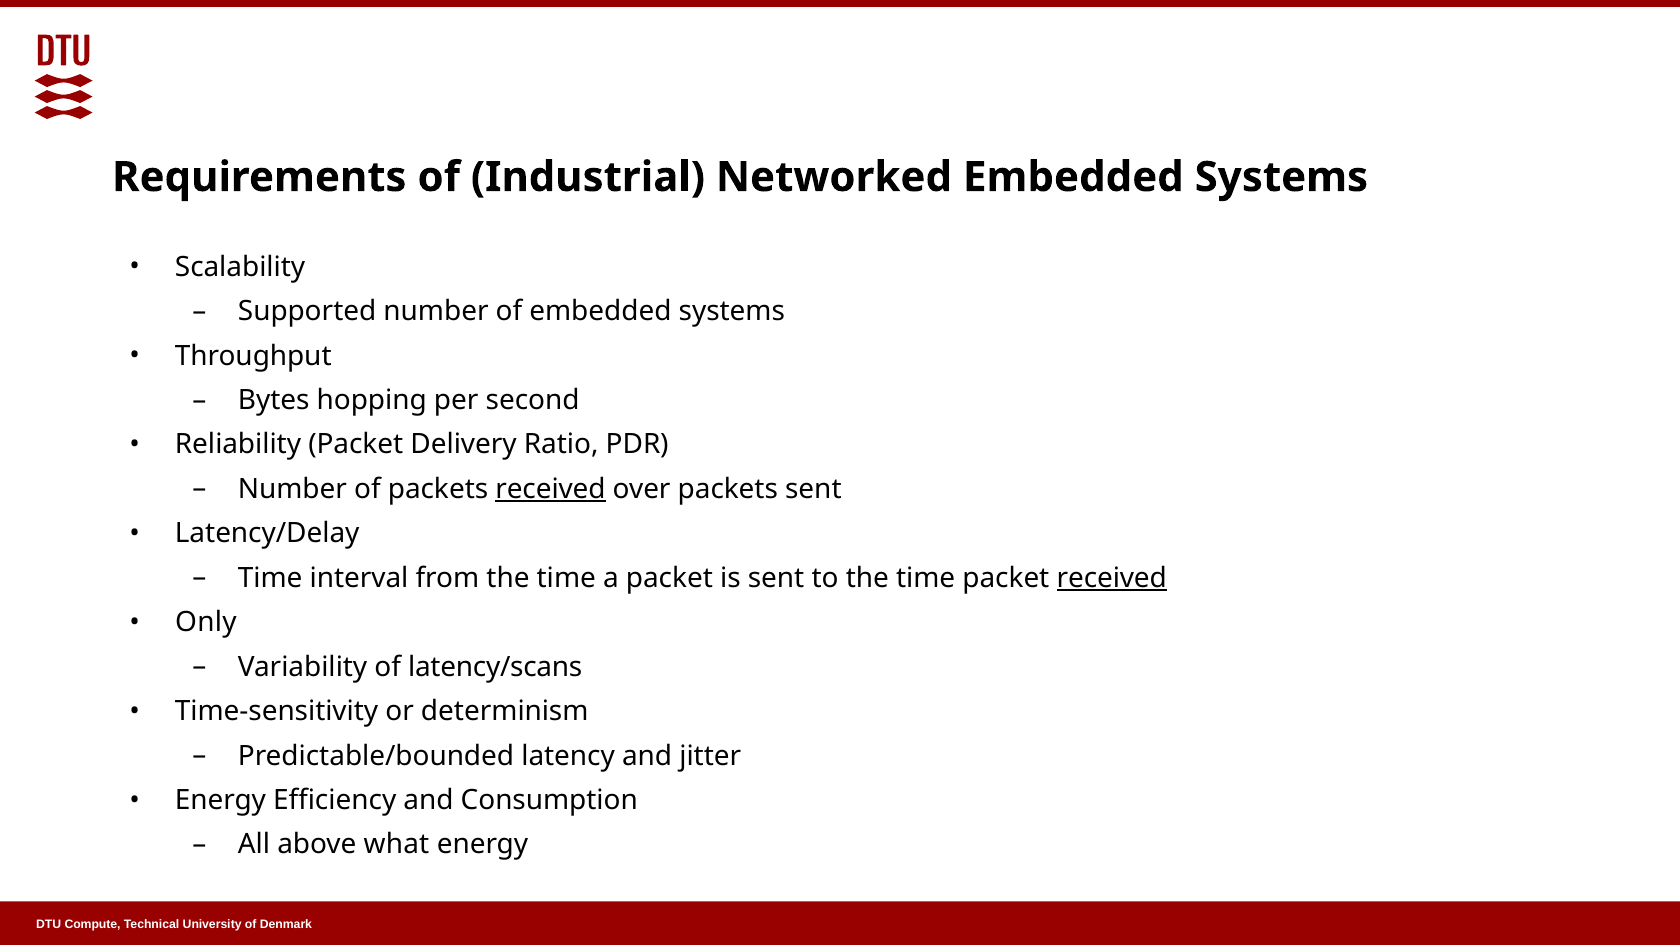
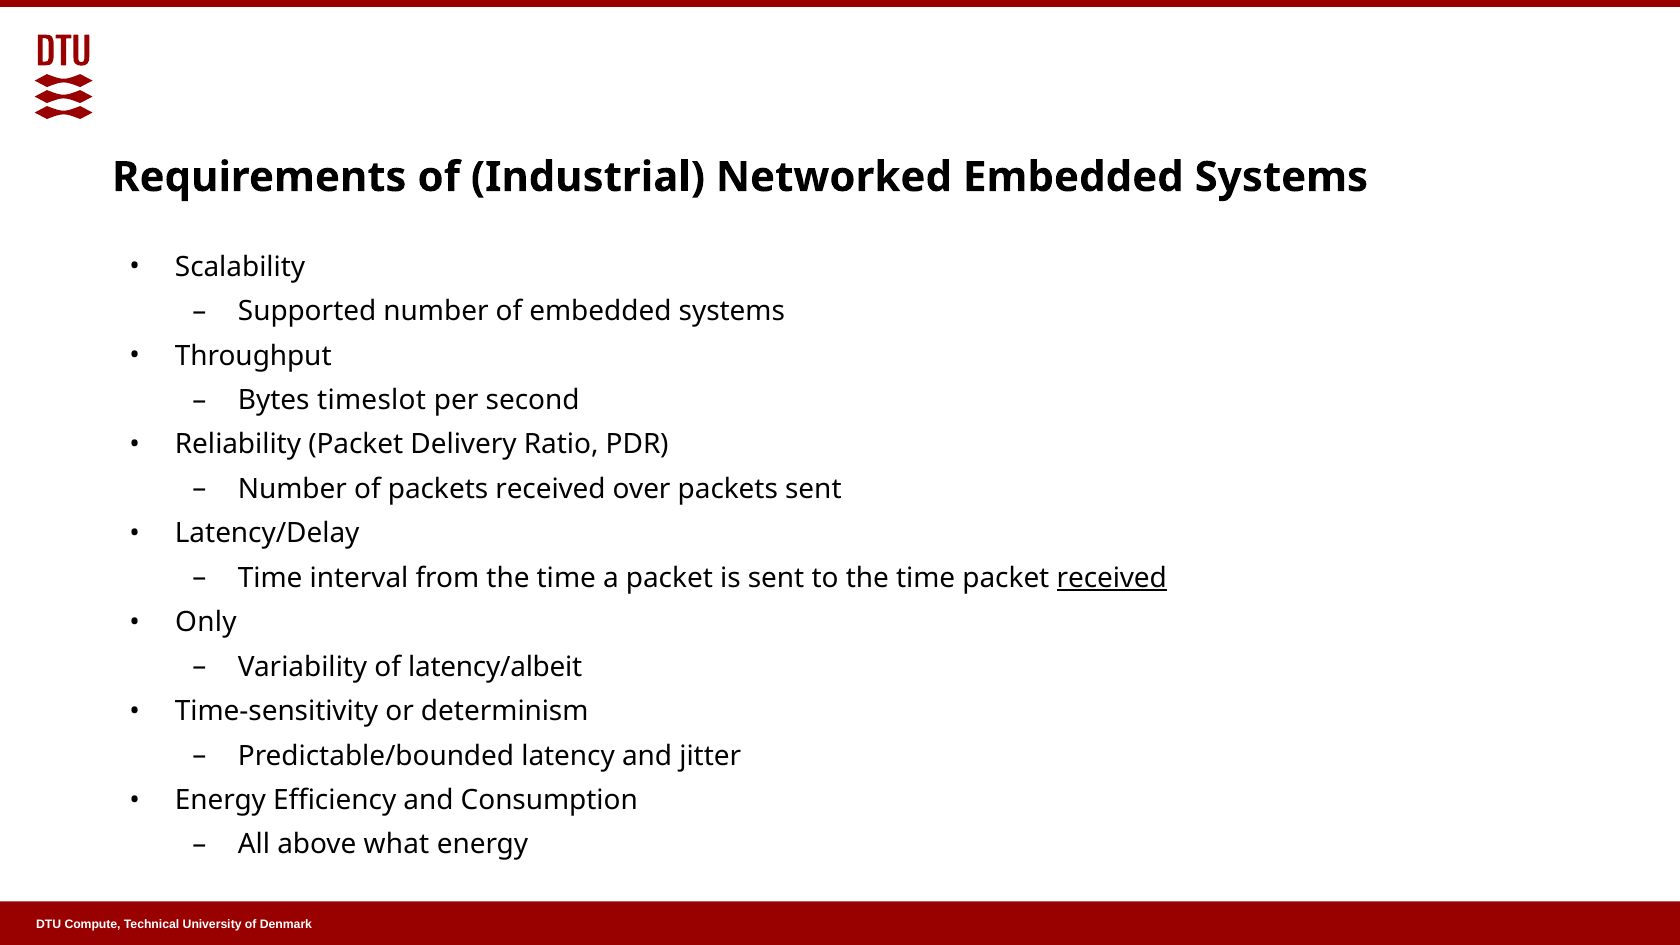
hopping: hopping -> timeslot
received at (550, 489) underline: present -> none
latency/scans: latency/scans -> latency/albeit
